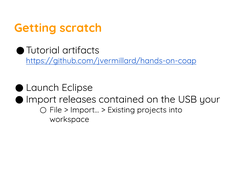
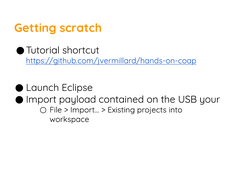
artifacts: artifacts -> shortcut
releases: releases -> payload
